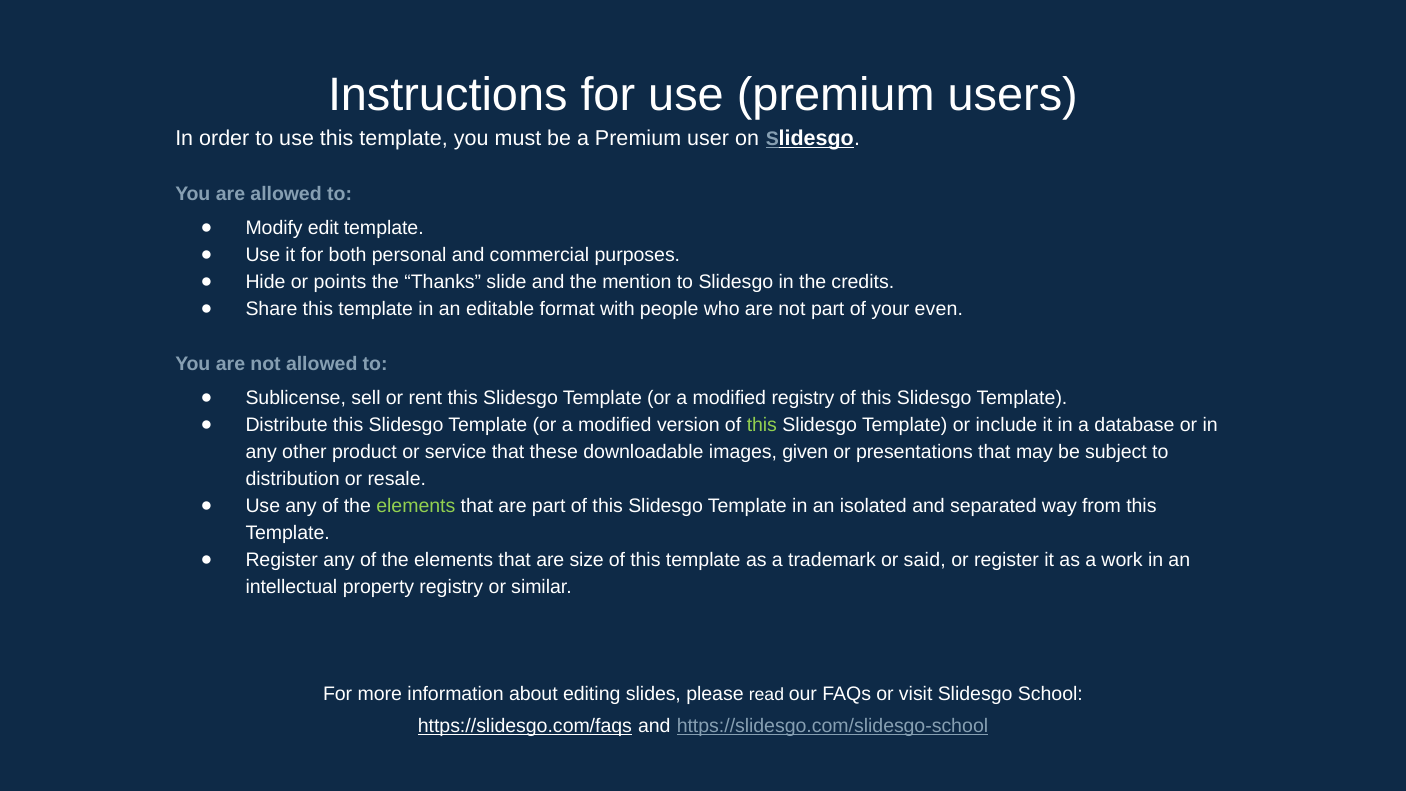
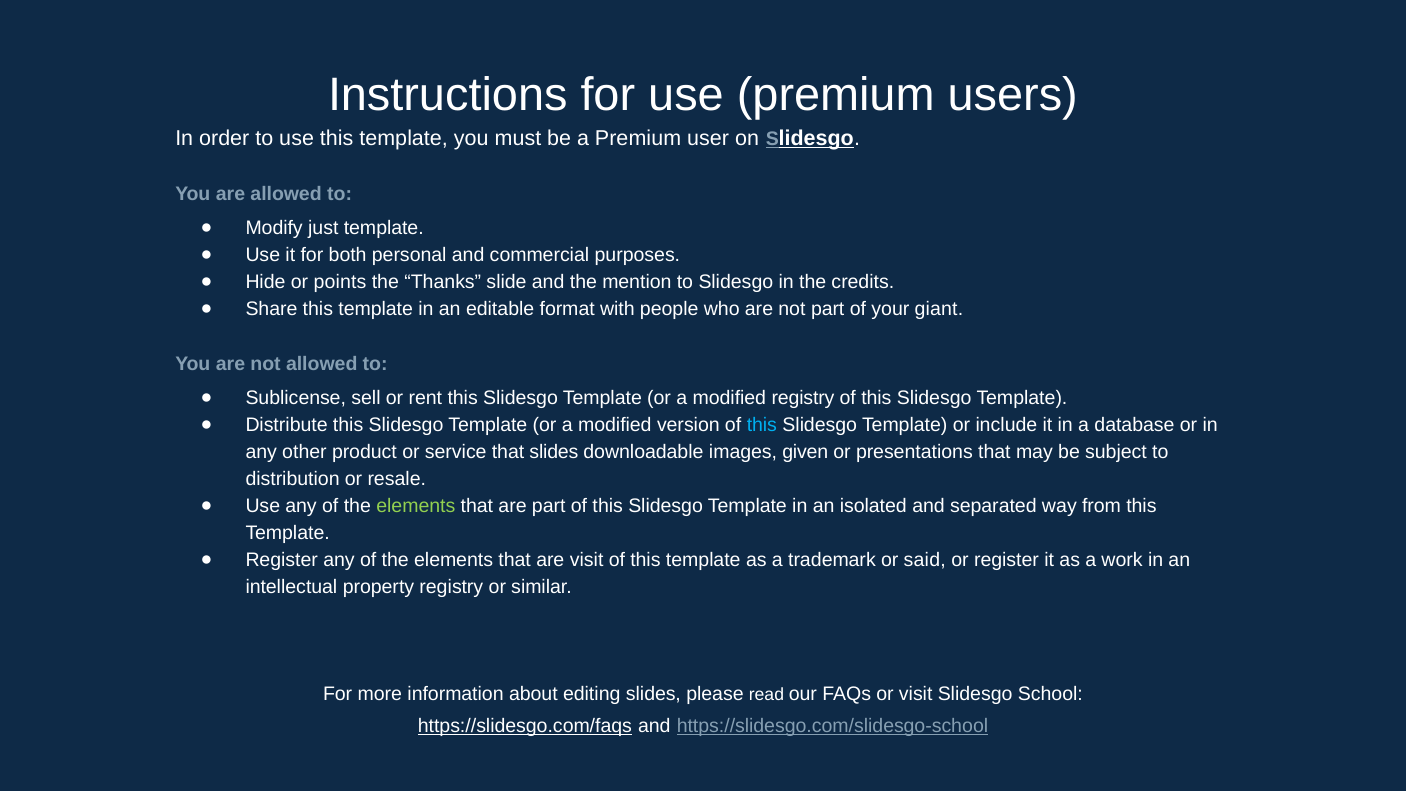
edit: edit -> just
even: even -> giant
this at (762, 425) colour: light green -> light blue
that these: these -> slides
are size: size -> visit
